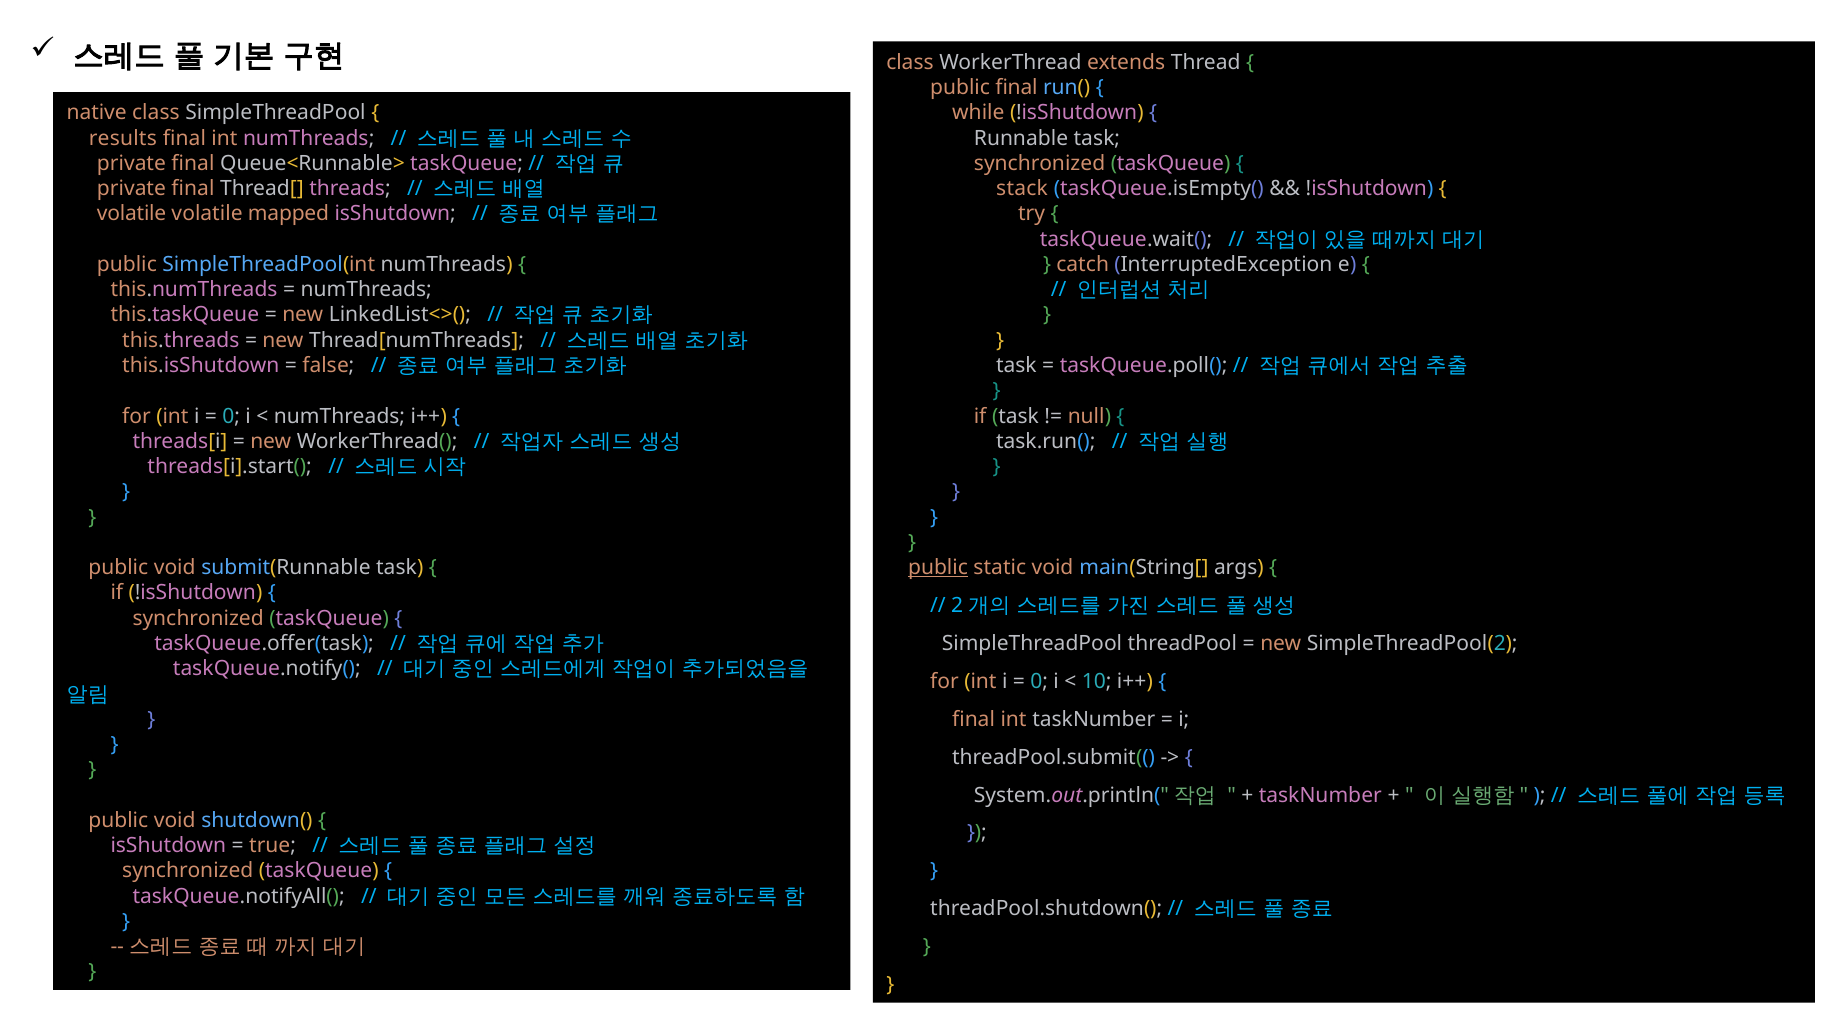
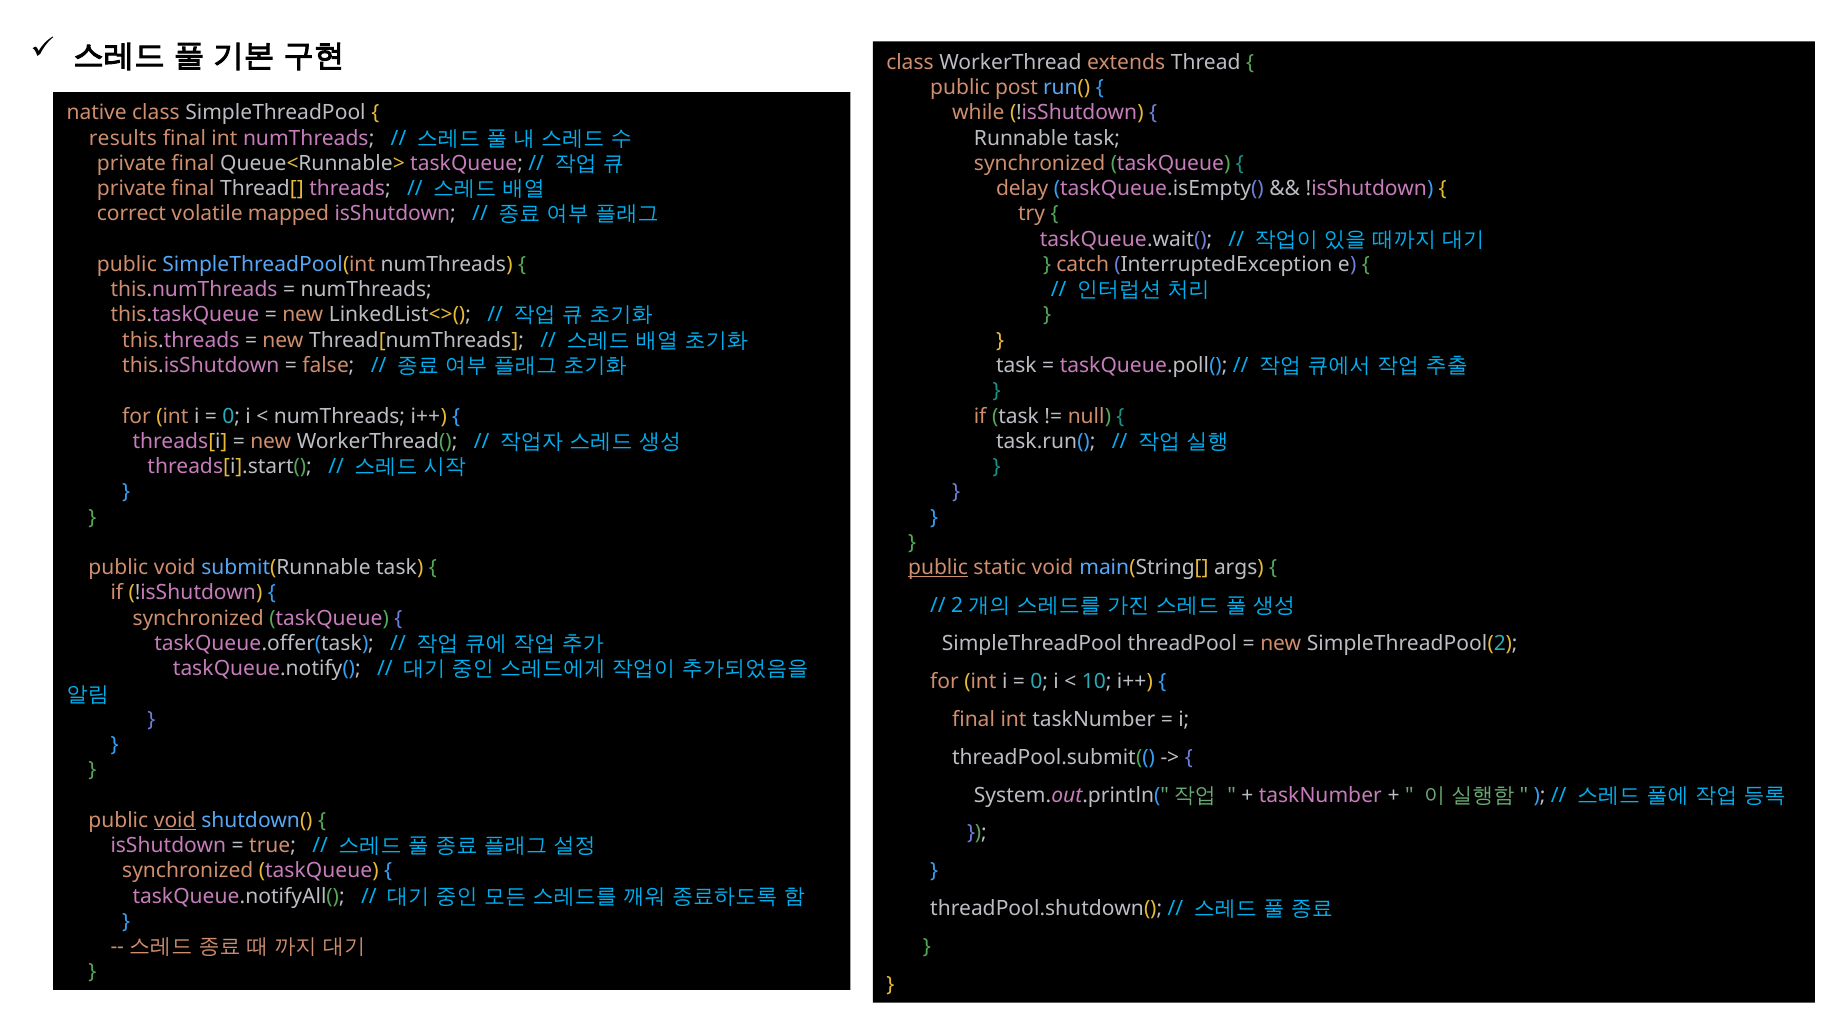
public final: final -> post
stack: stack -> delay
volatile at (132, 214): volatile -> correct
void at (175, 820) underline: none -> present
